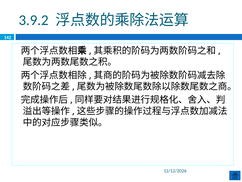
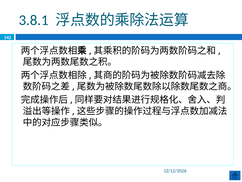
3.9.2: 3.9.2 -> 3.8.1
